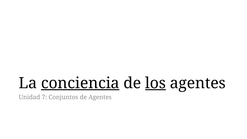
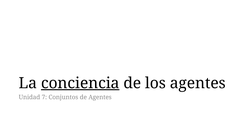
los underline: present -> none
